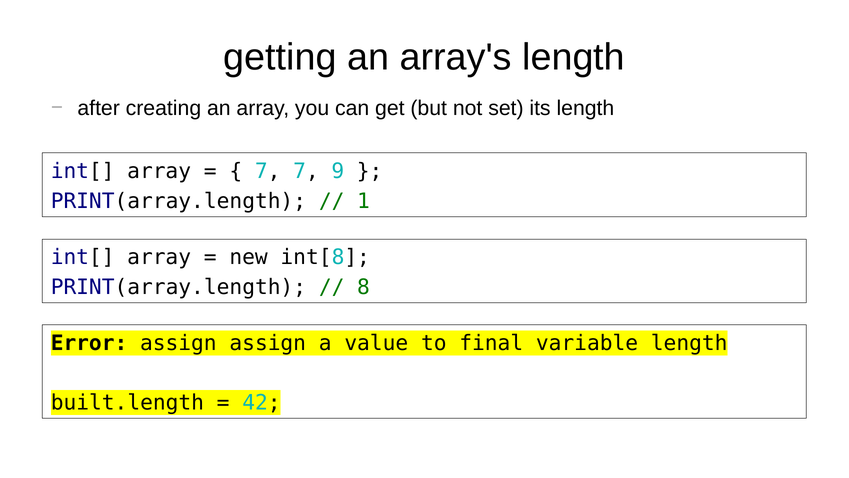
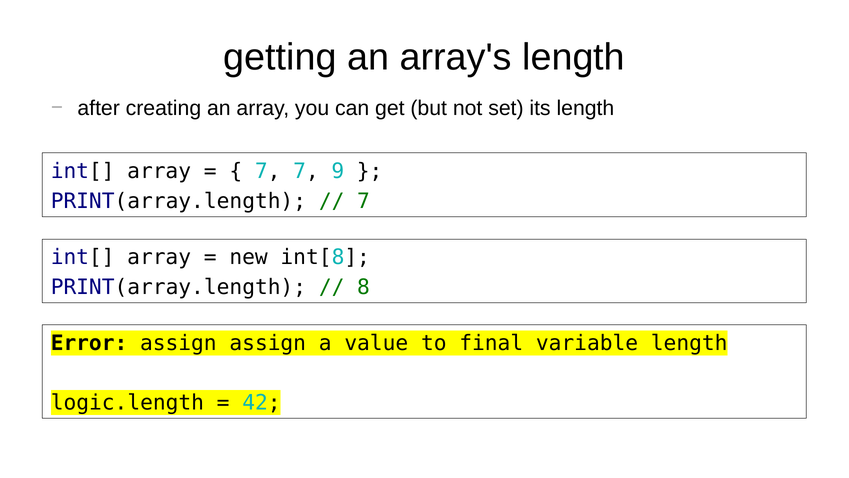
1 at (364, 201): 1 -> 7
built.length: built.length -> logic.length
